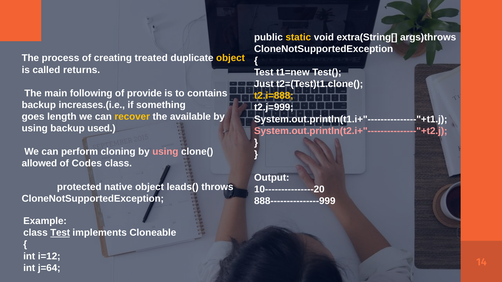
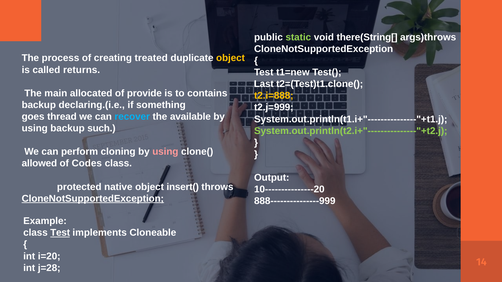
static colour: yellow -> light green
extra(String[: extra(String[ -> there(String[
Just: Just -> Last
following: following -> allocated
increases.(i.e: increases.(i.e -> declaring.(i.e
length: length -> thread
recover colour: yellow -> light blue
used: used -> such
System.out.println(t2.i+"---------------"+t2.j colour: pink -> light green
leads(: leads( -> insert(
CloneNotSupportedException at (93, 199) underline: none -> present
i=12: i=12 -> i=20
j=64: j=64 -> j=28
